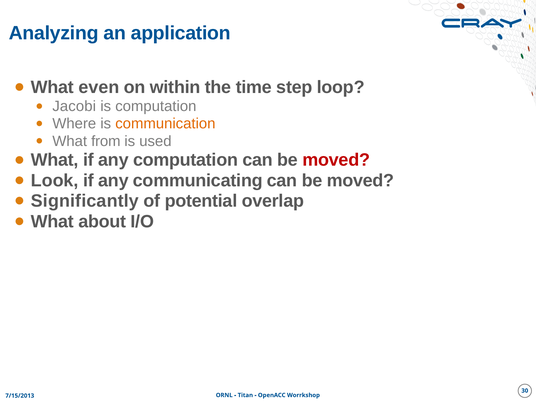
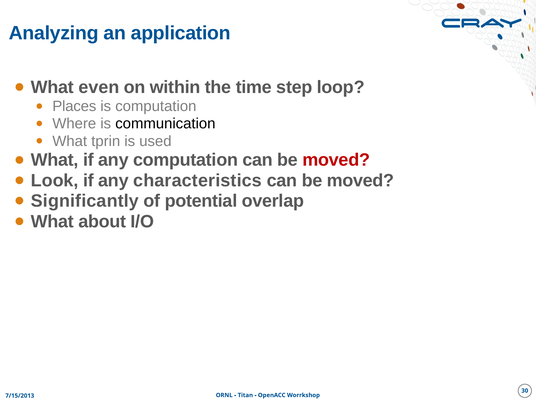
Jacobi: Jacobi -> Places
communication colour: orange -> black
from: from -> tprin
communicating: communicating -> characteristics
